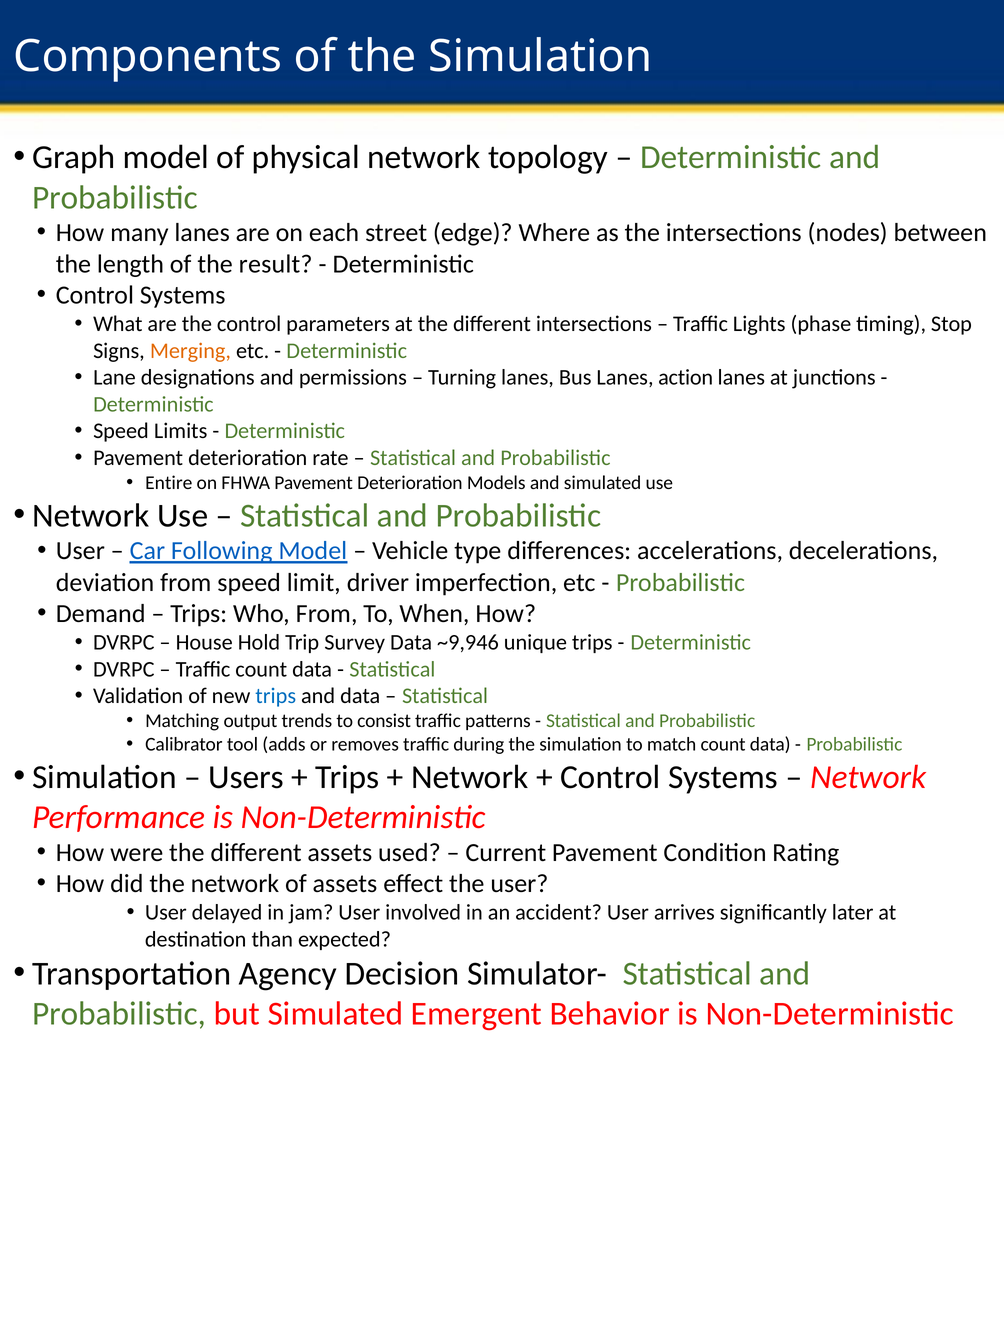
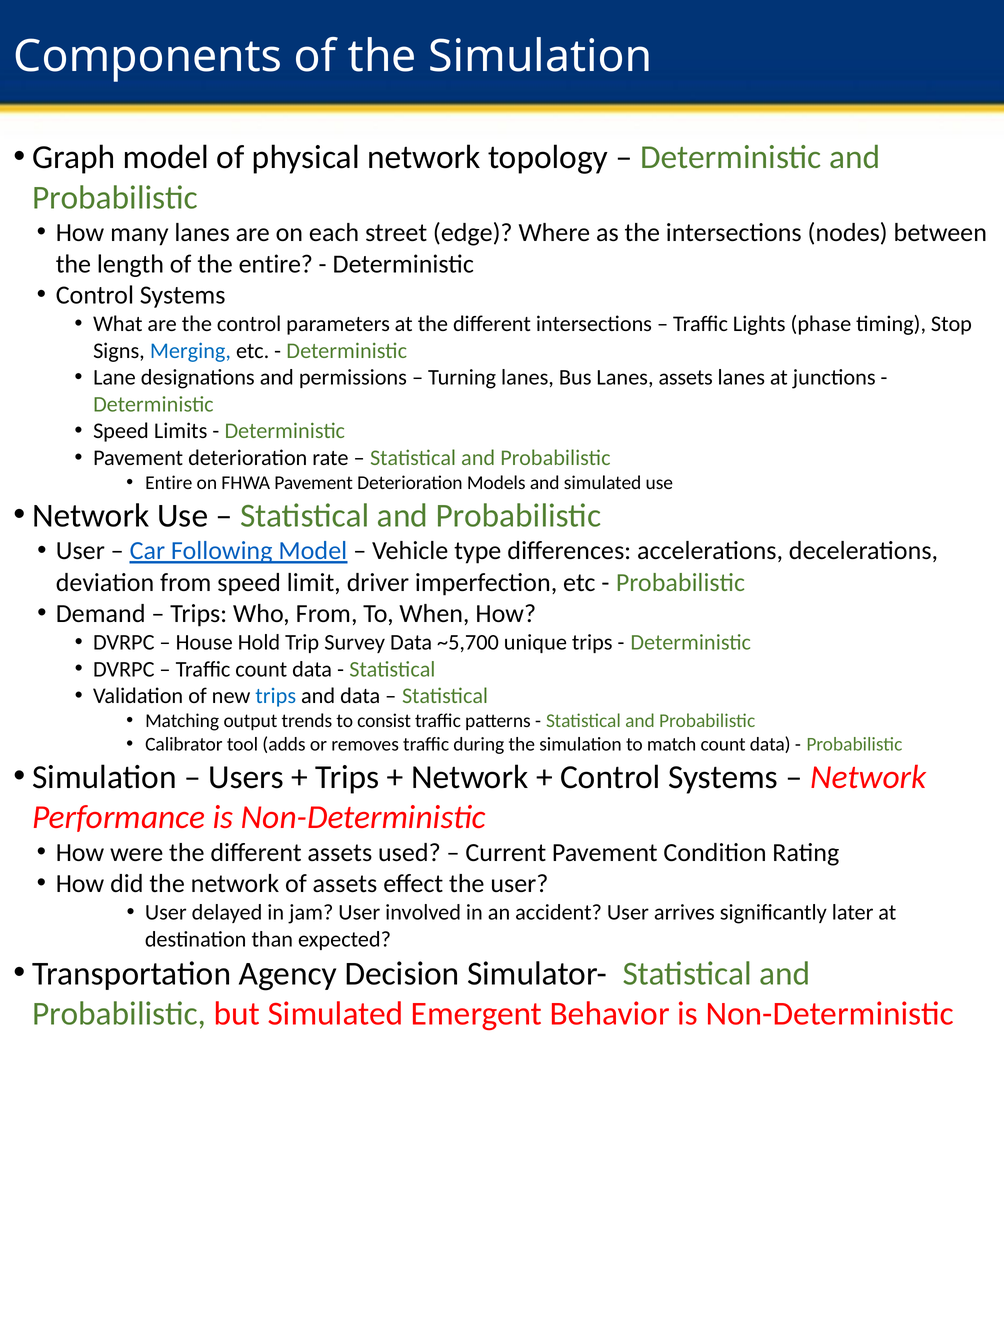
the result: result -> entire
Merging colour: orange -> blue
Lanes action: action -> assets
~9,946: ~9,946 -> ~5,700
